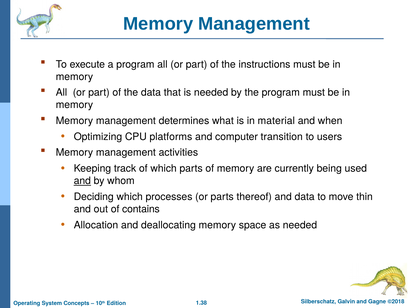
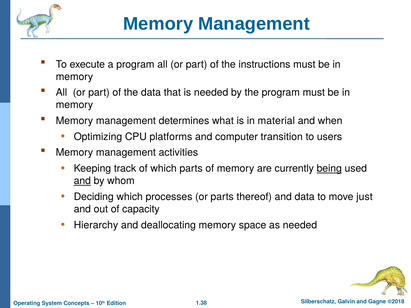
being underline: none -> present
thin: thin -> just
contains: contains -> capacity
Allocation: Allocation -> Hierarchy
